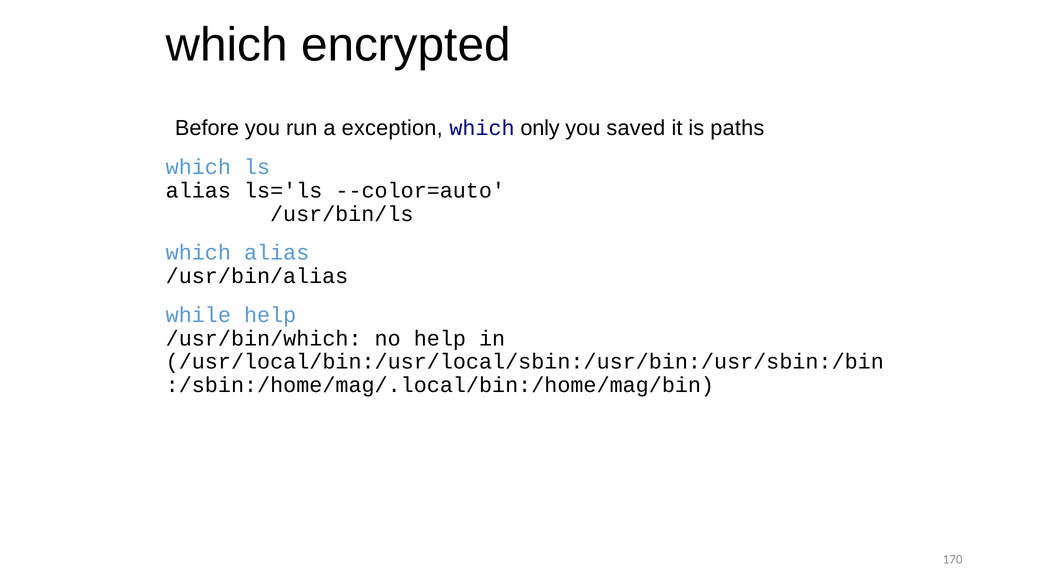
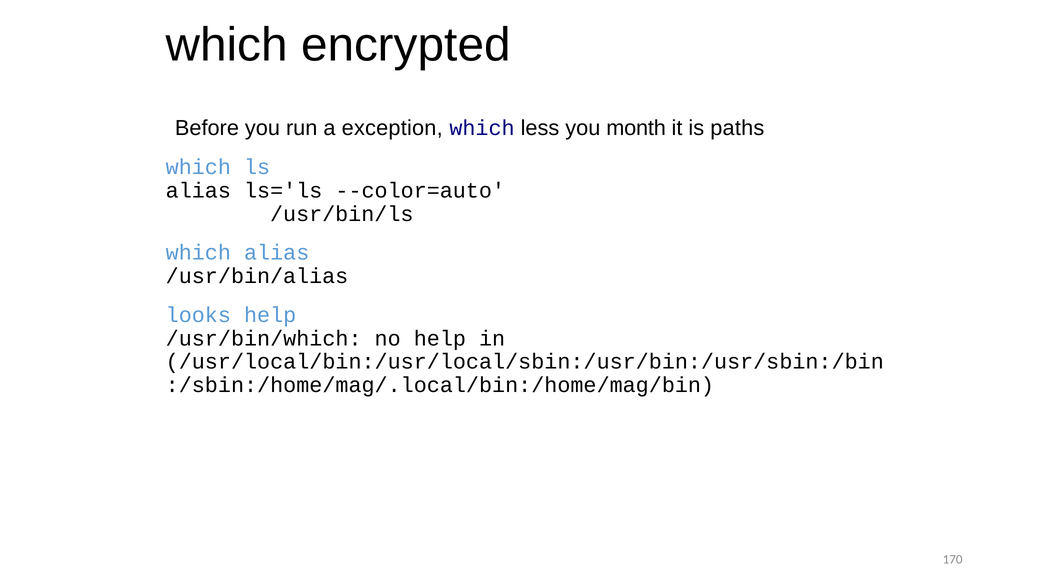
only: only -> less
saved: saved -> month
while: while -> looks
